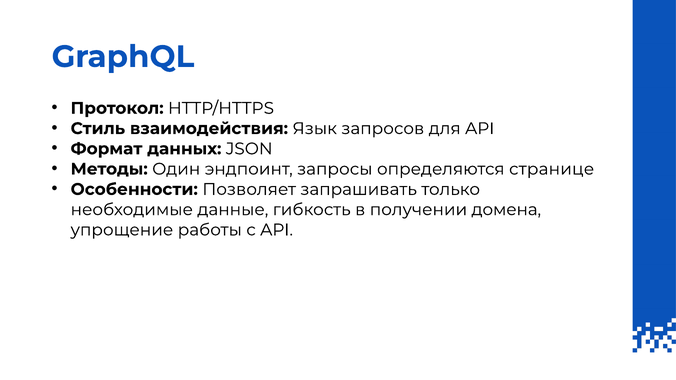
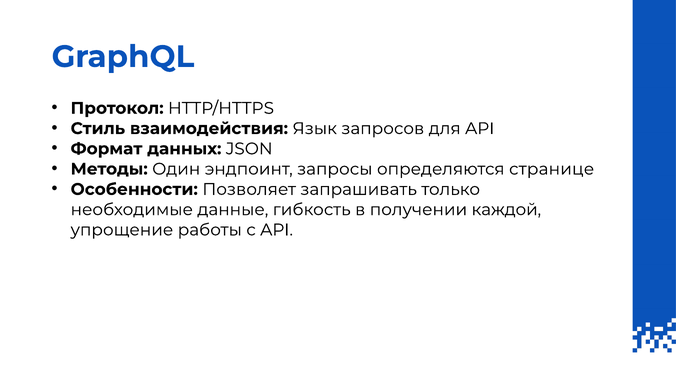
домена: домена -> каждой
